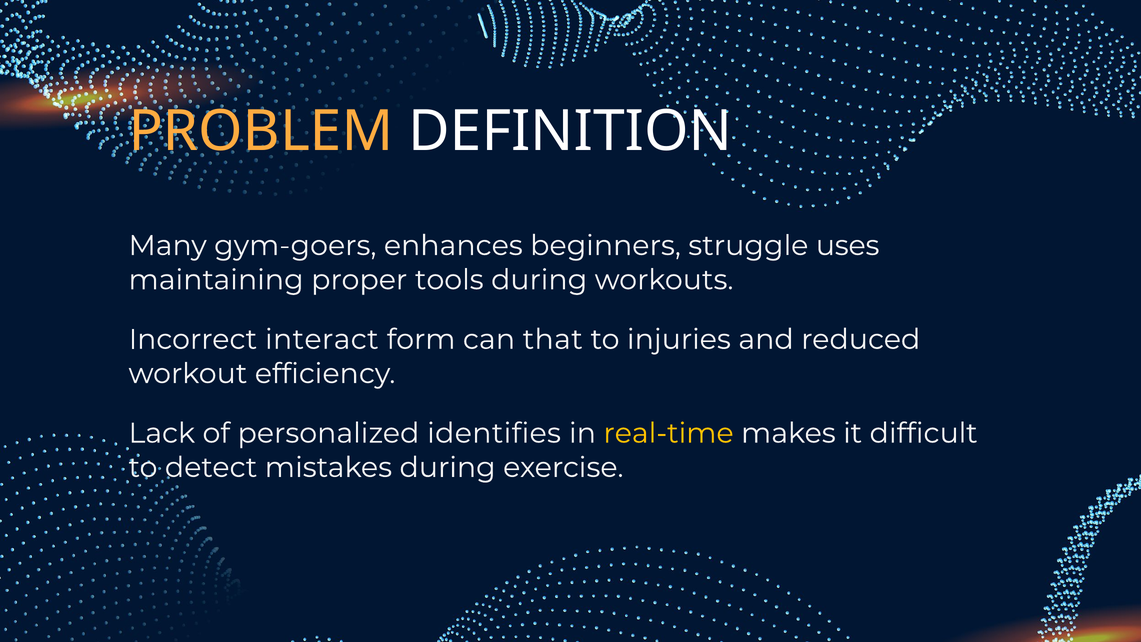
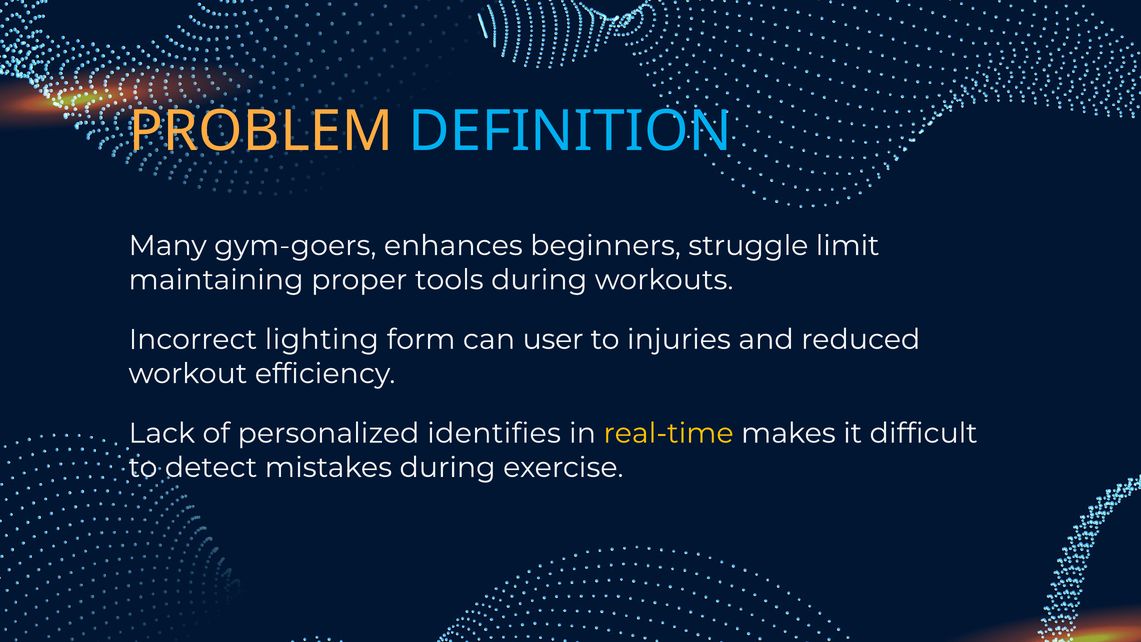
DEFINITION colour: white -> light blue
uses: uses -> limit
interact: interact -> lighting
that: that -> user
